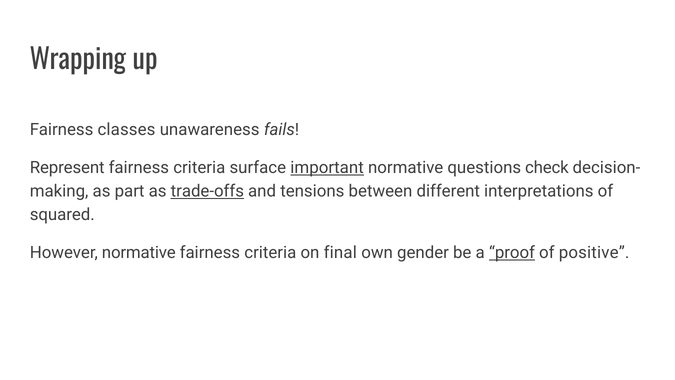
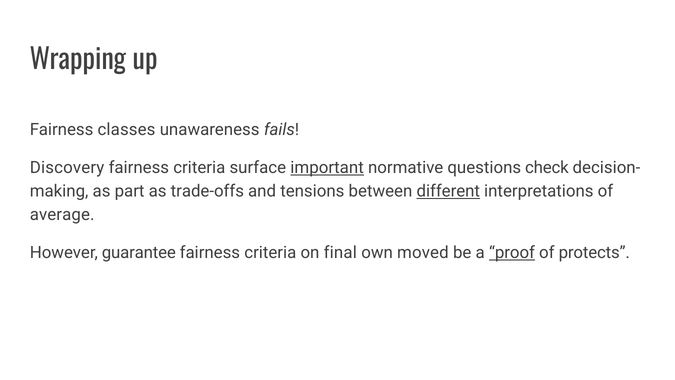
Represent: Represent -> Discovery
trade-offs underline: present -> none
different underline: none -> present
squared: squared -> average
However normative: normative -> guarantee
gender: gender -> moved
positive: positive -> protects
